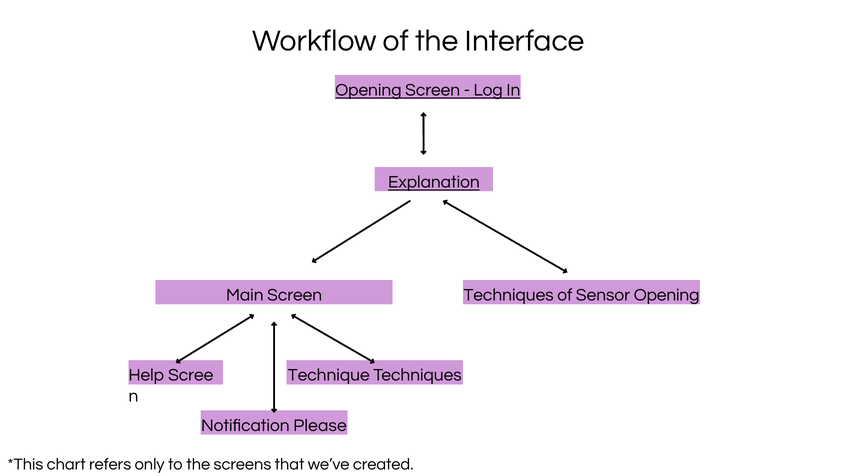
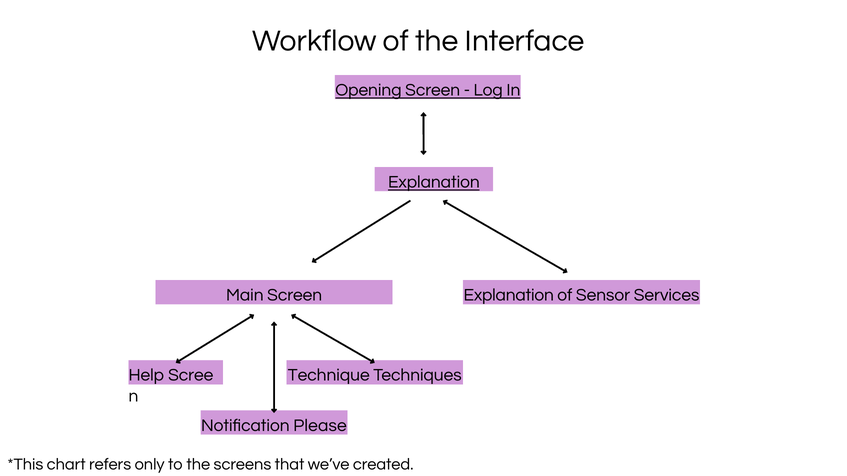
Techniques at (509, 295): Techniques -> Explanation
Sensor Opening: Opening -> Services
